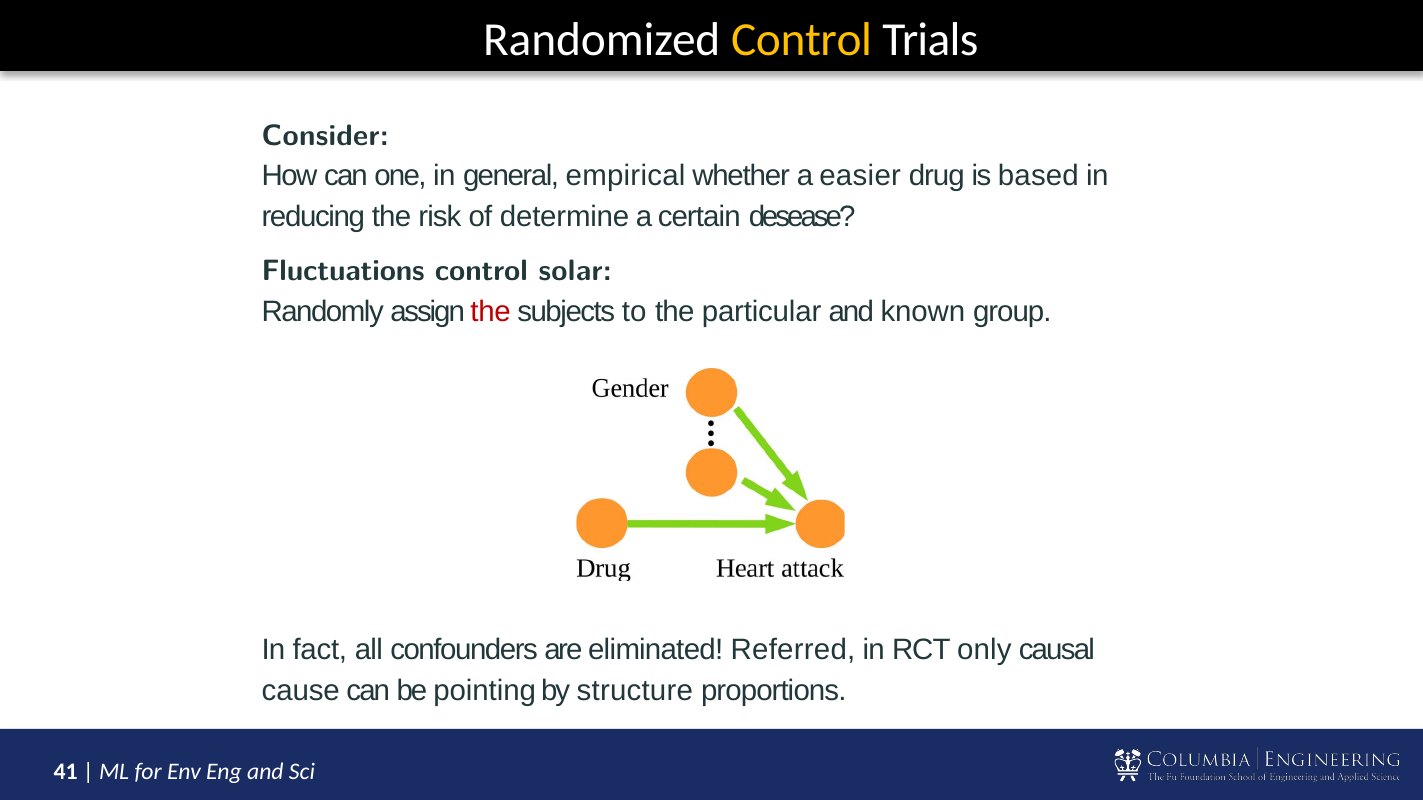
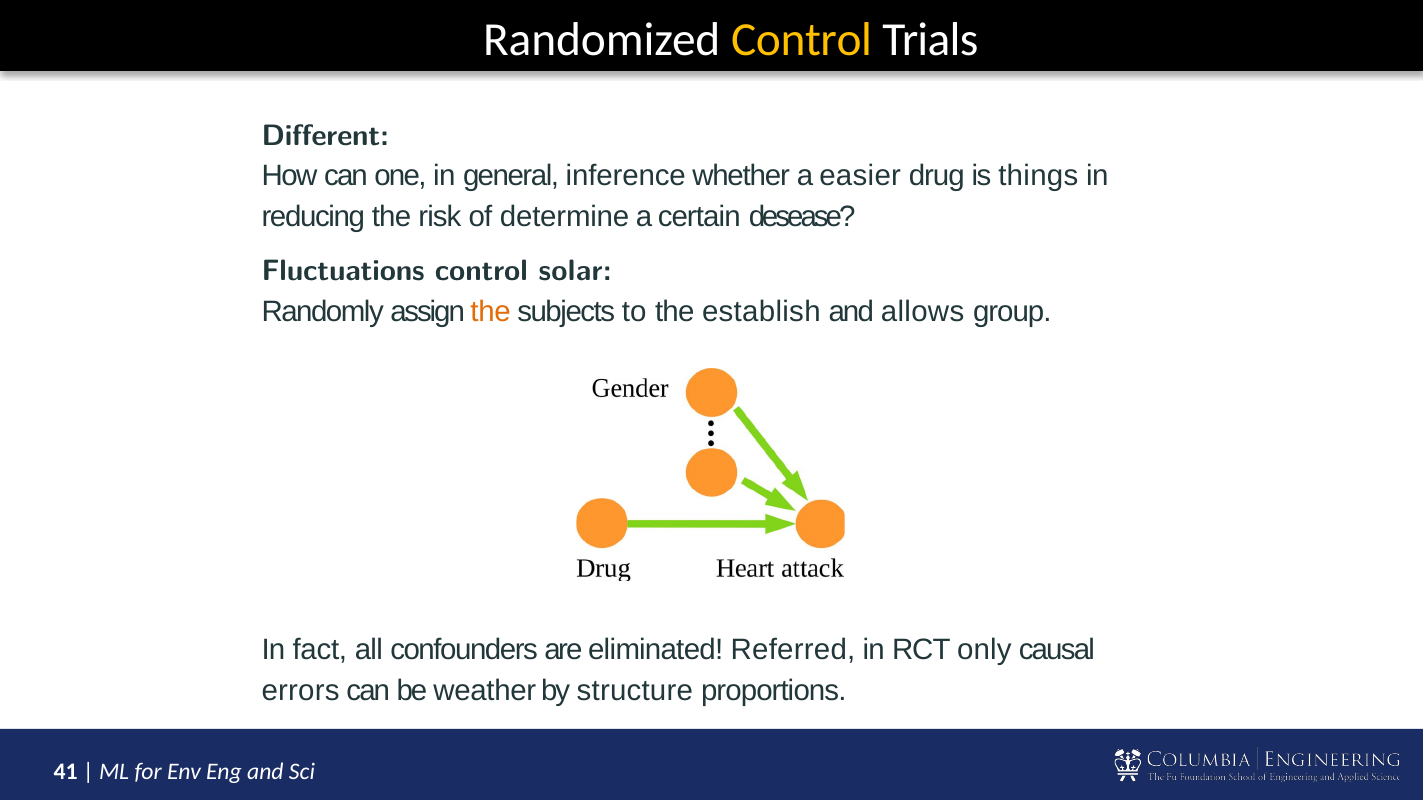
Consider: Consider -> Different
empirical: empirical -> inference
based: based -> things
the at (491, 312) colour: red -> orange
particular: particular -> establish
known: known -> allows
cause: cause -> errors
pointing: pointing -> weather
